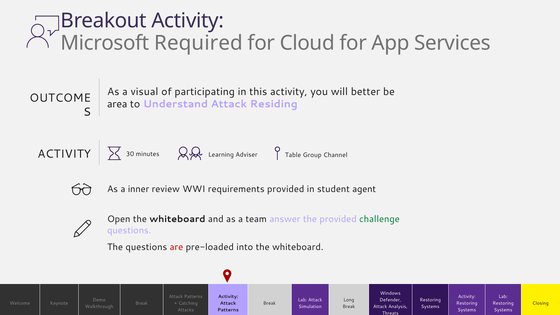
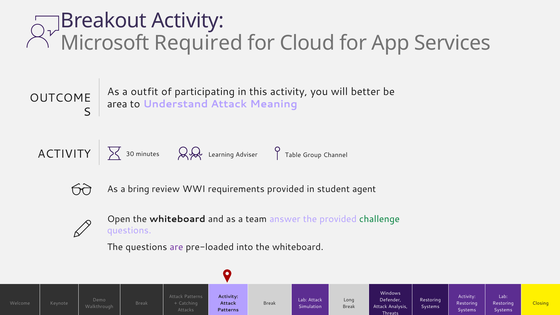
visual: visual -> outfit
Residing: Residing -> Meaning
inner: inner -> bring
are colour: red -> purple
